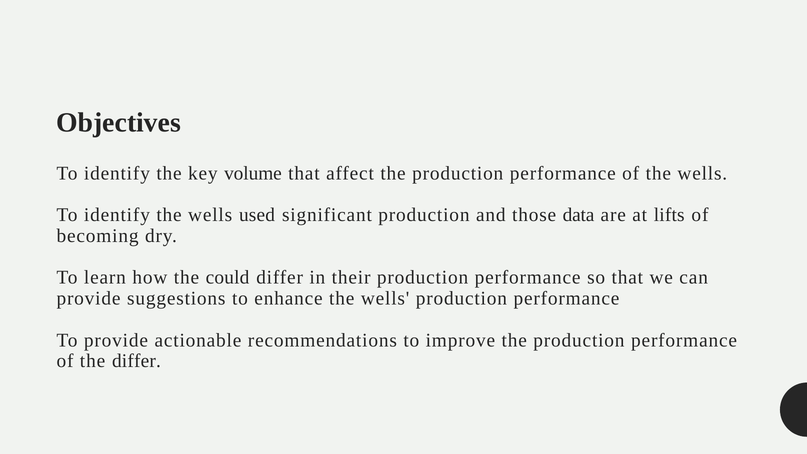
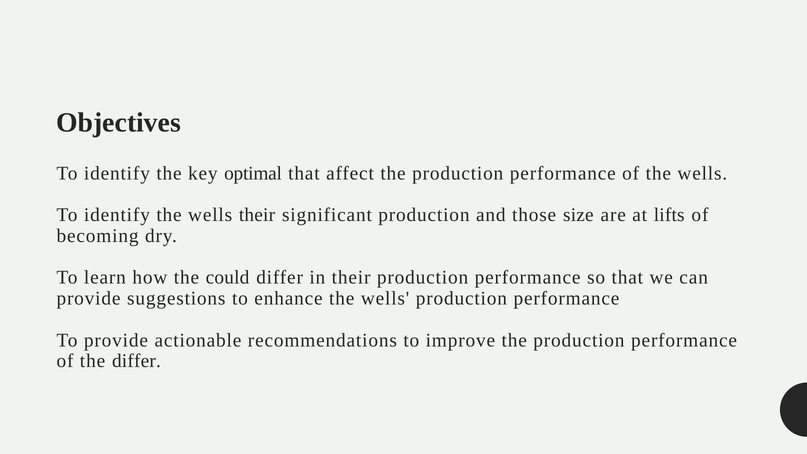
volume: volume -> optimal
wells used: used -> their
data: data -> size
